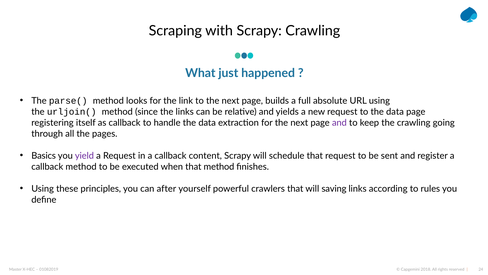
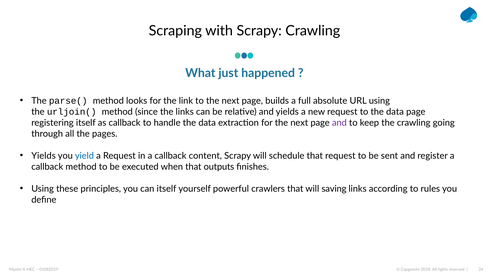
Basics at (44, 155): Basics -> Yields
yield colour: purple -> blue
that method: method -> outputs
can after: after -> itself
